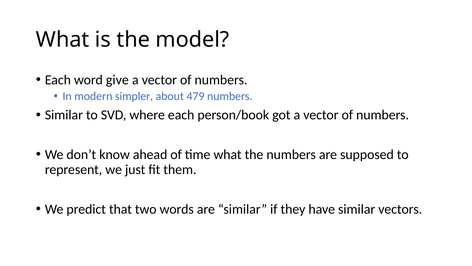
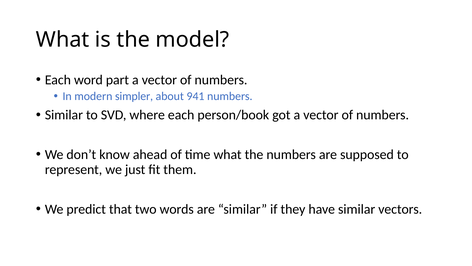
give: give -> part
479: 479 -> 941
